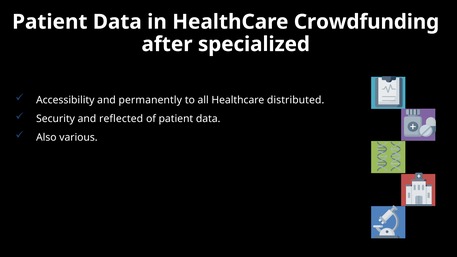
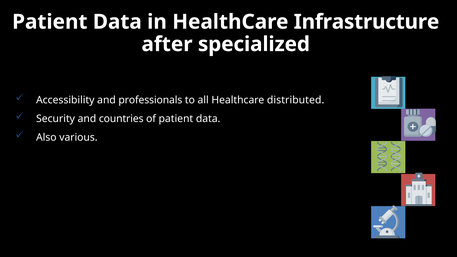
Crowdfunding: Crowdfunding -> Infrastructure
permanently: permanently -> professionals
reflected: reflected -> countries
